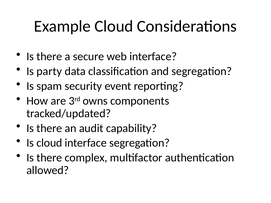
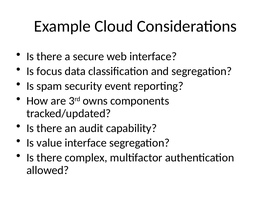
party: party -> focus
Is cloud: cloud -> value
